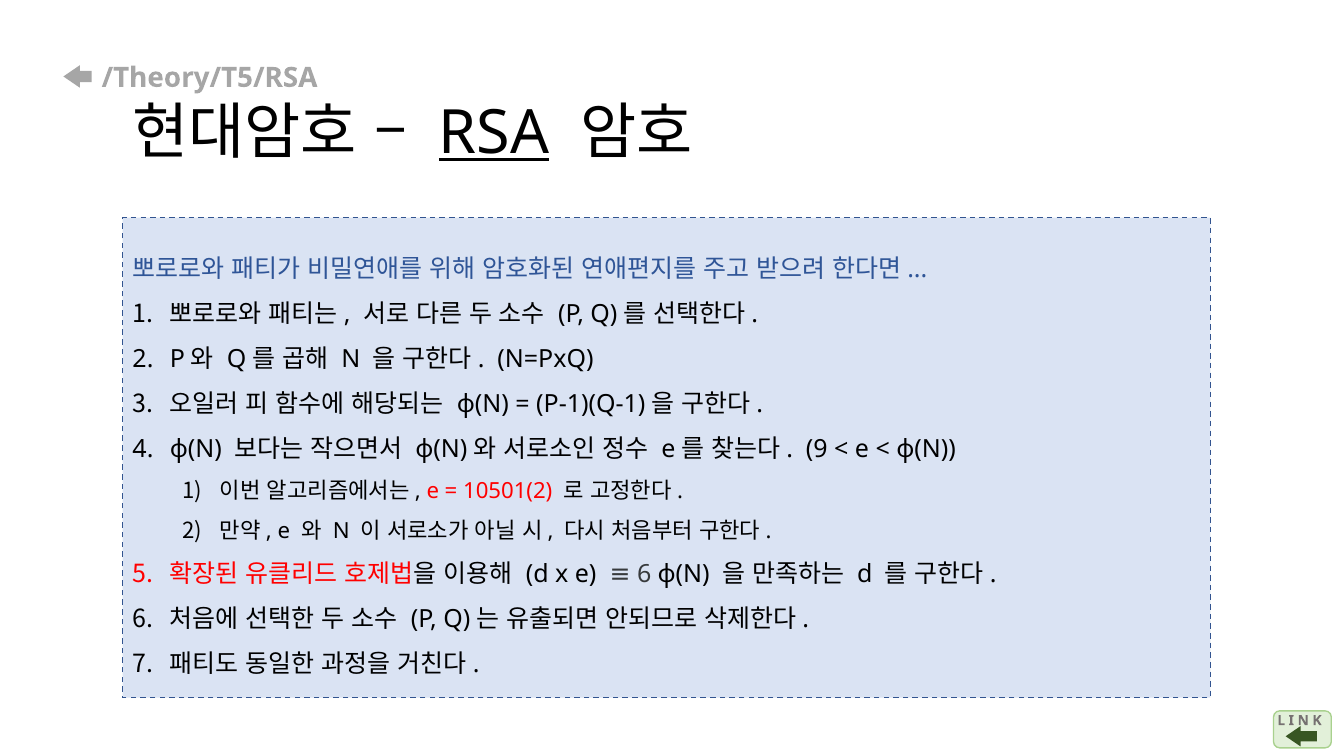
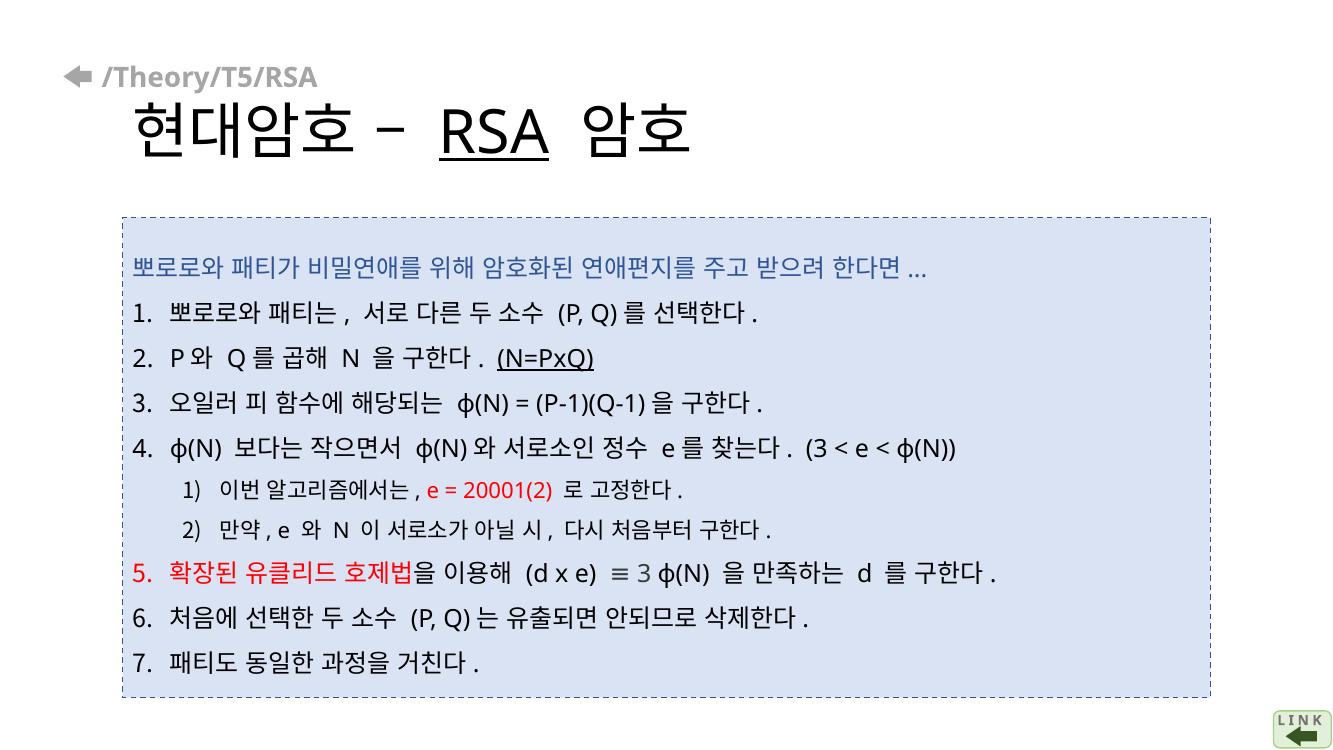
N=PxQ underline: none -> present
9 at (817, 449): 9 -> 3
10501(2: 10501(2 -> 20001(2
e 6: 6 -> 3
